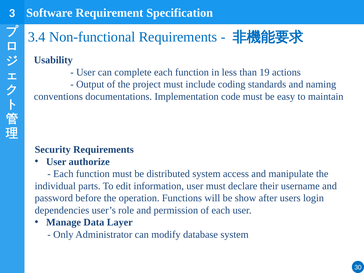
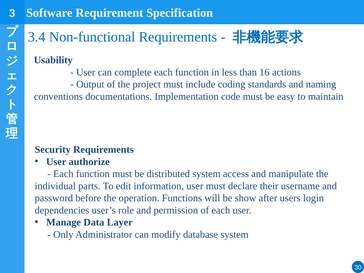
19: 19 -> 16
